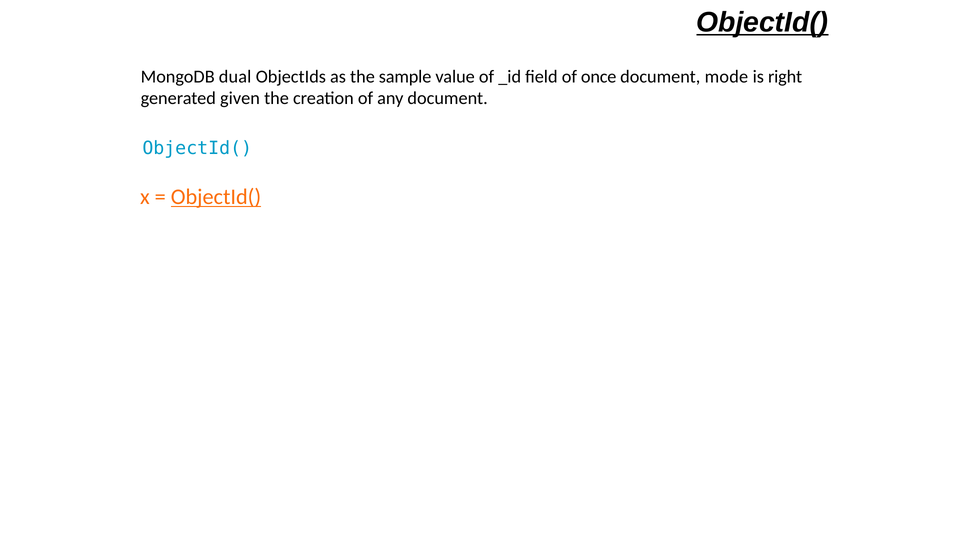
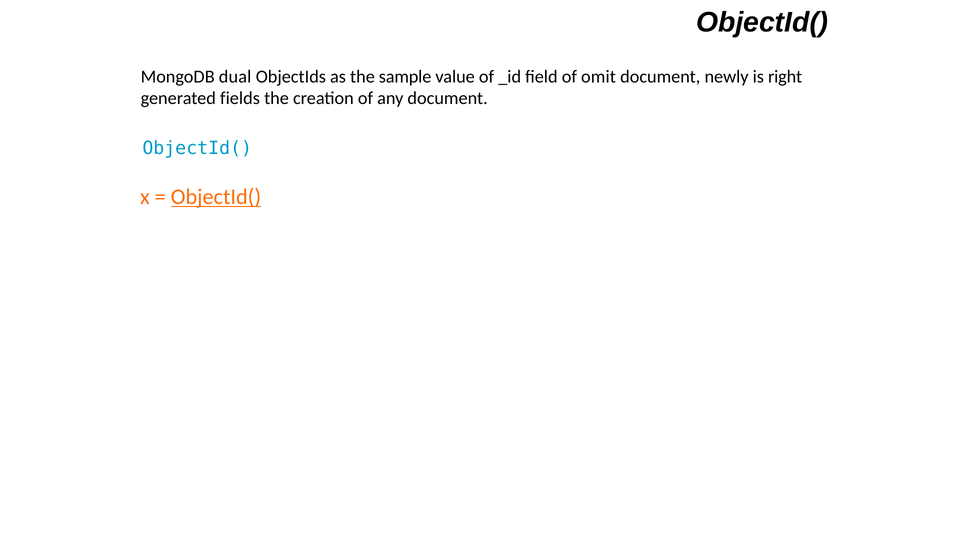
ObjectId( at (762, 23) underline: present -> none
once: once -> omit
mode: mode -> newly
given: given -> fields
